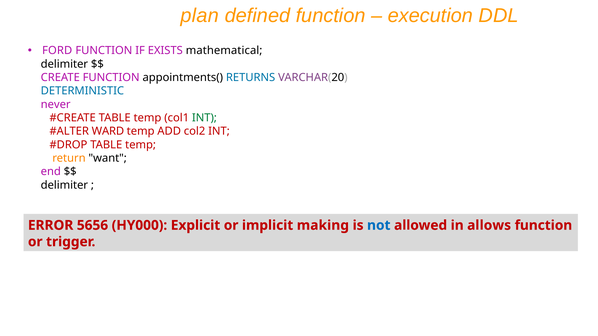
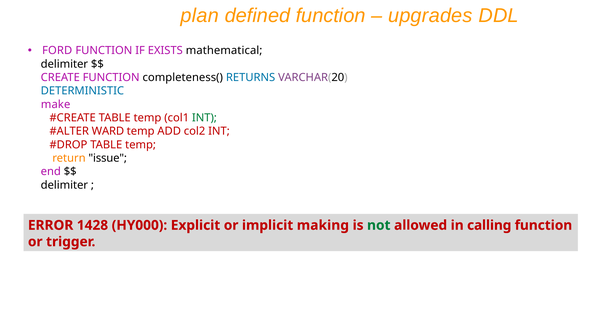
execution: execution -> upgrades
appointments(: appointments( -> completeness(
never: never -> make
want: want -> issue
5656: 5656 -> 1428
not colour: blue -> green
allows: allows -> calling
